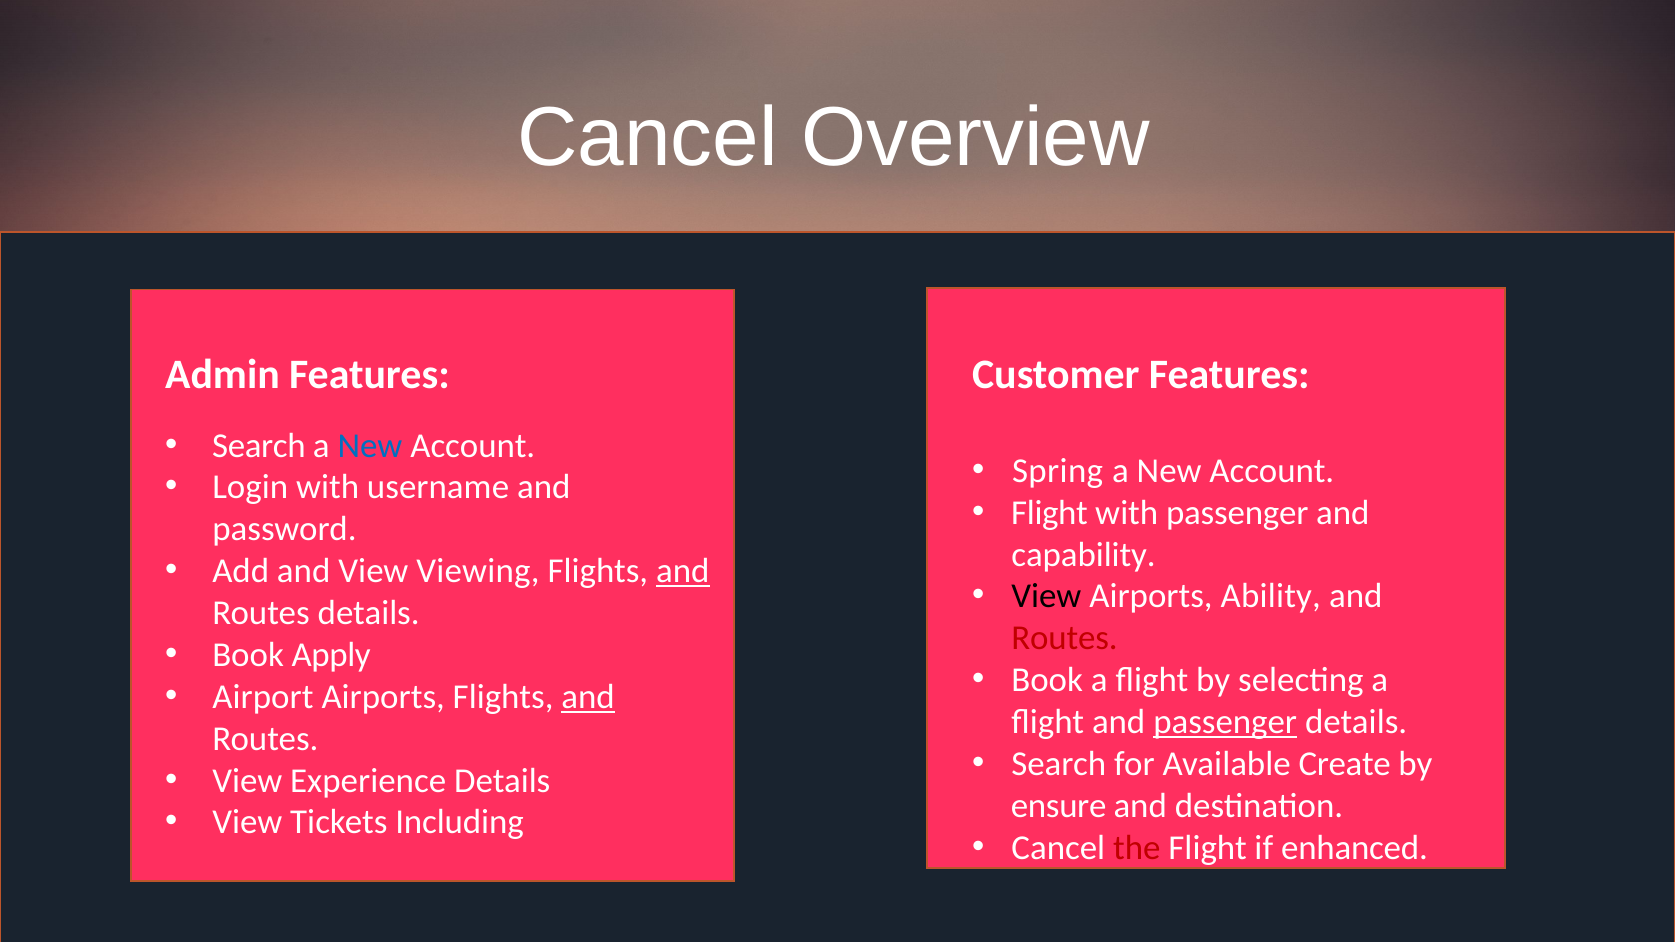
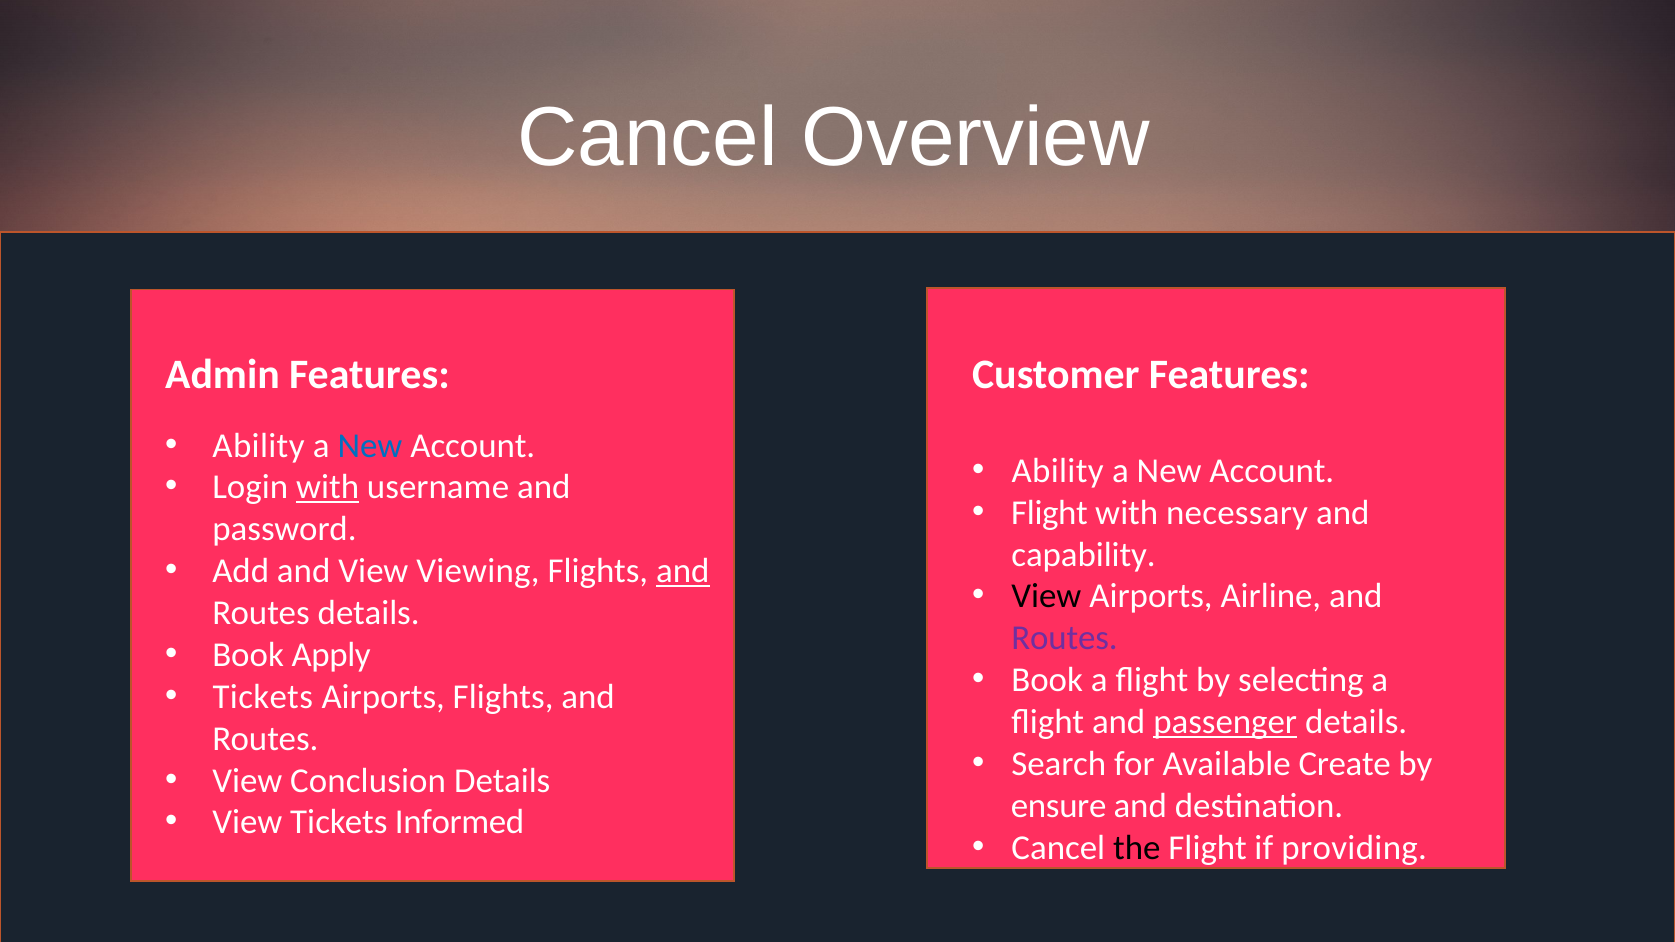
Search at (259, 446): Search -> Ability
Spring at (1058, 471): Spring -> Ability
with at (328, 487) underline: none -> present
with passenger: passenger -> necessary
Ability: Ability -> Airline
Routes at (1065, 638) colour: red -> purple
Airport at (263, 697): Airport -> Tickets
and at (588, 697) underline: present -> none
Experience: Experience -> Conclusion
Including: Including -> Informed
the colour: red -> black
enhanced: enhanced -> providing
